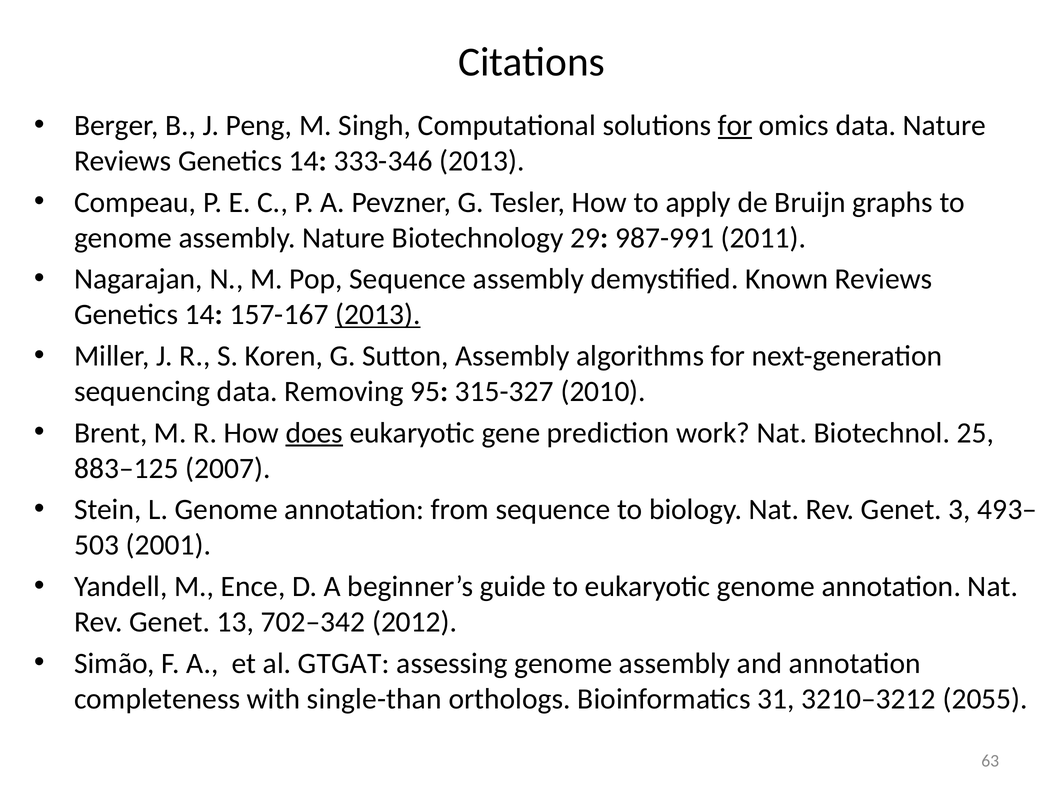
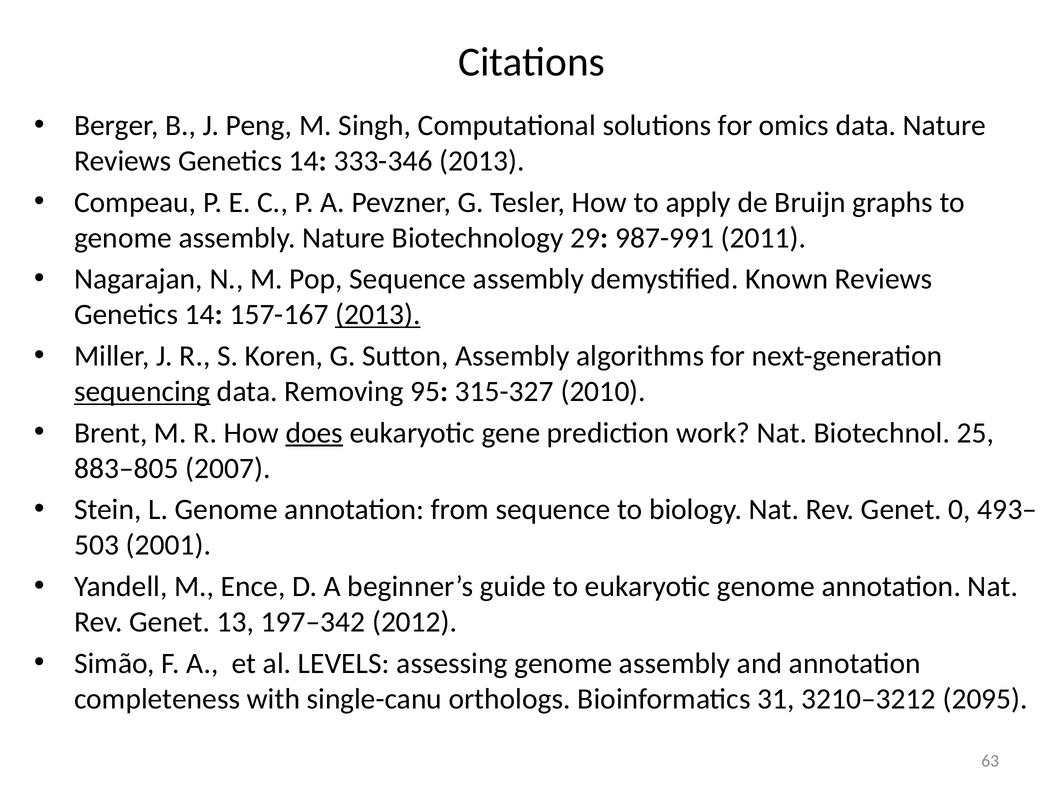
for at (735, 125) underline: present -> none
sequencing underline: none -> present
883–125: 883–125 -> 883–805
3: 3 -> 0
702–342: 702–342 -> 197–342
GTGAT: GTGAT -> LEVELS
single-than: single-than -> single-canu
2055: 2055 -> 2095
